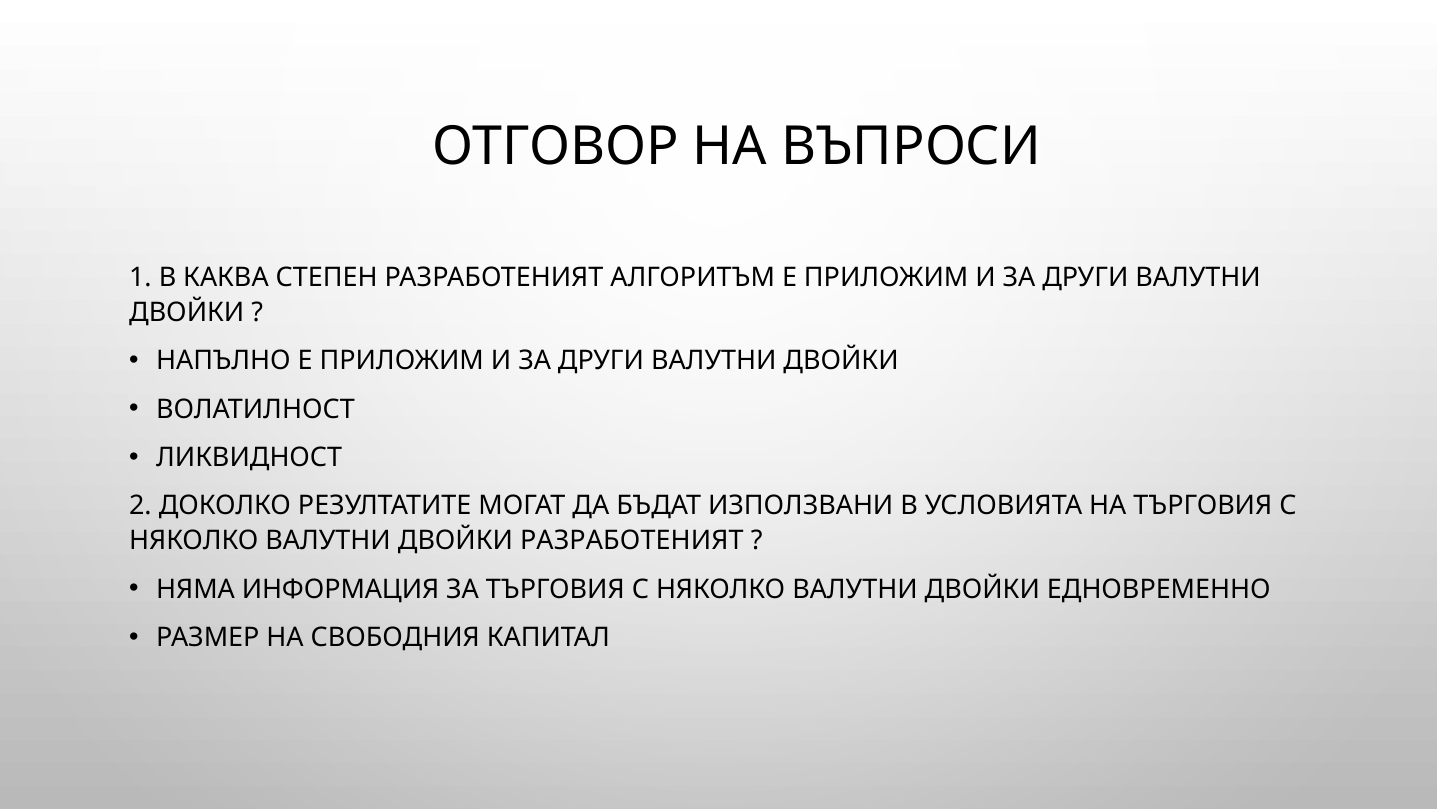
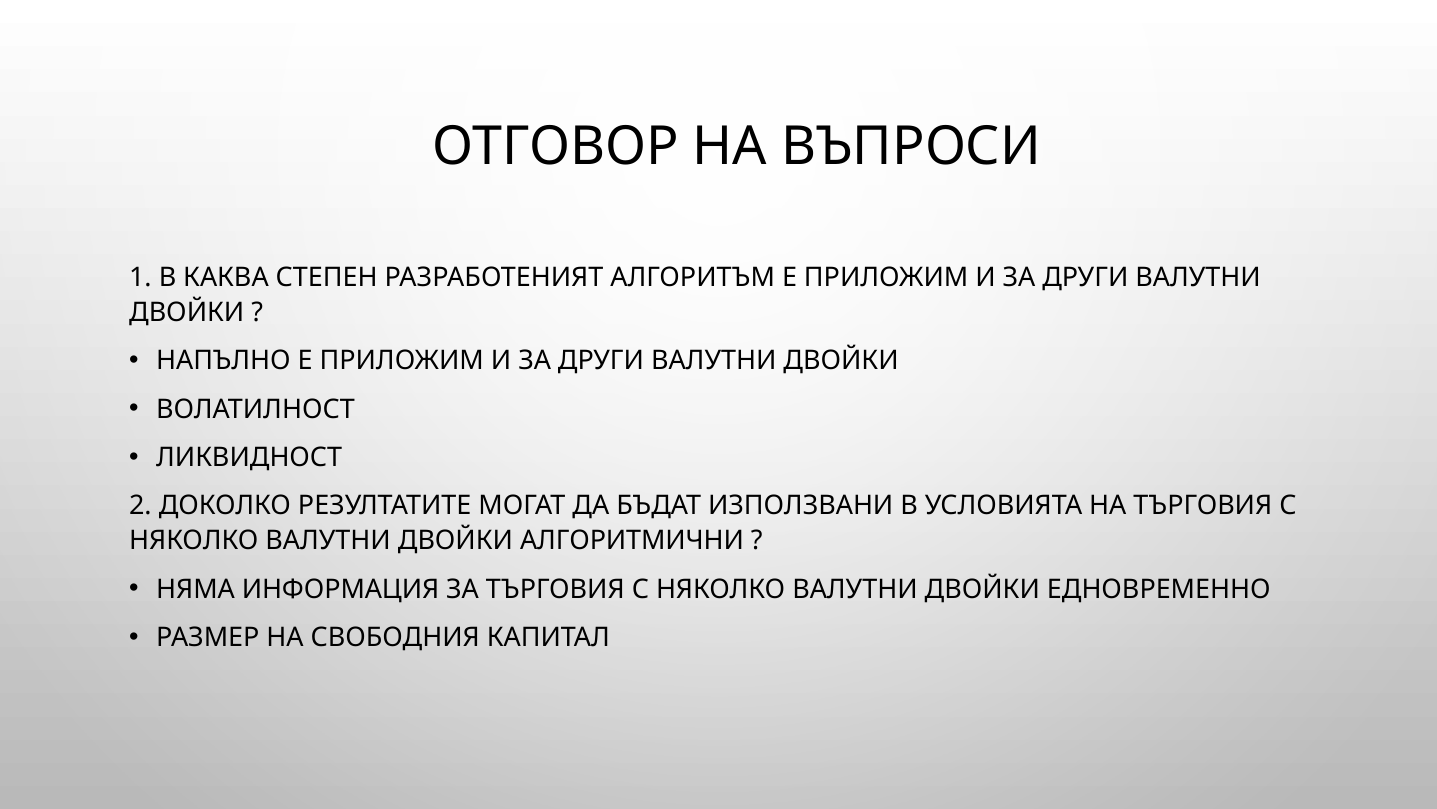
ДВОЙКИ РАЗРАБОТЕНИЯТ: РАЗРАБОТЕНИЯТ -> АЛГОРИТМИЧНИ
